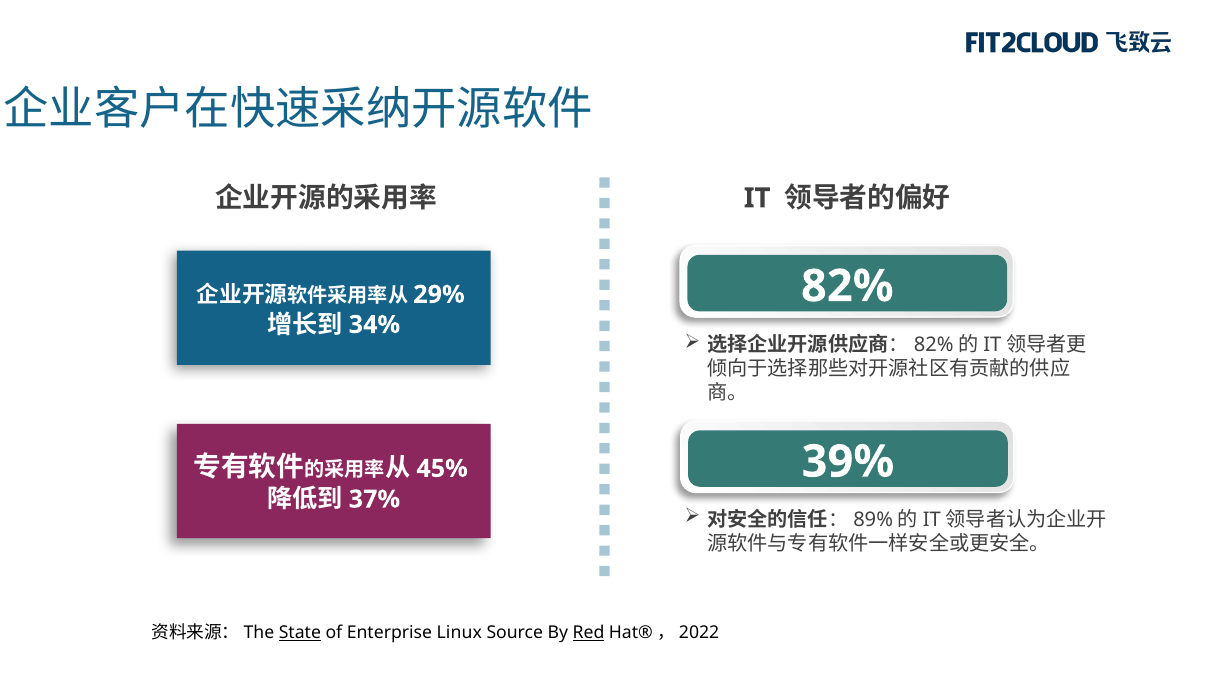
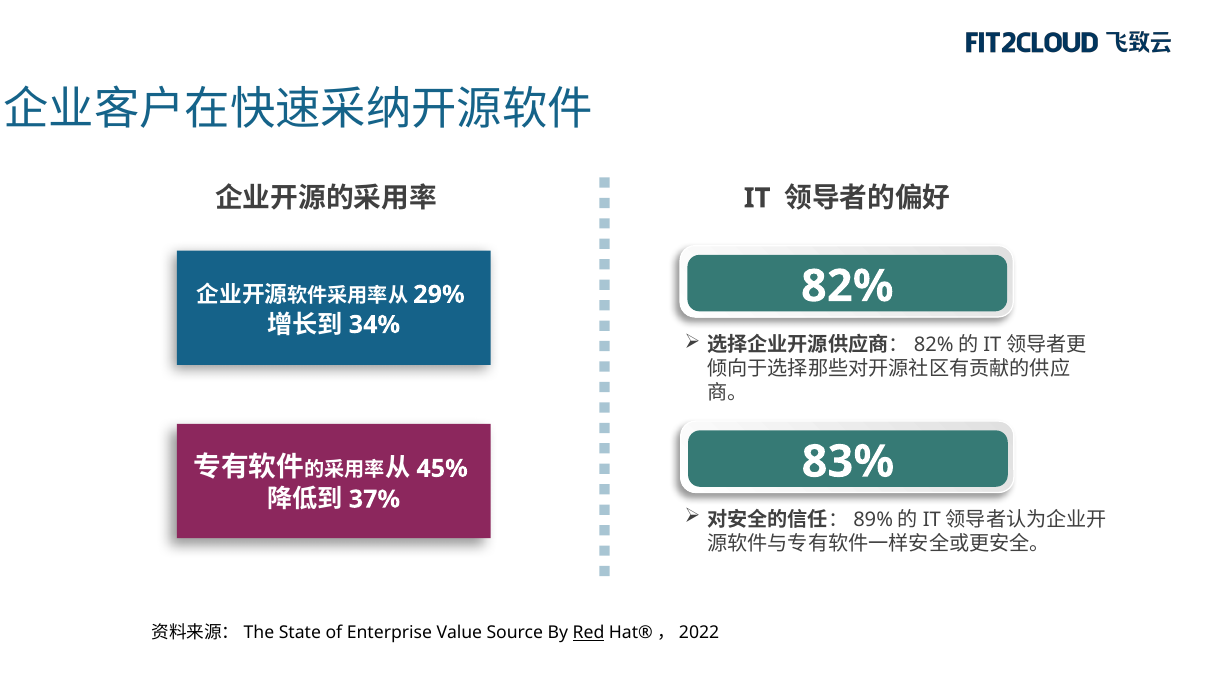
39%: 39% -> 83%
State underline: present -> none
Linux: Linux -> Value
